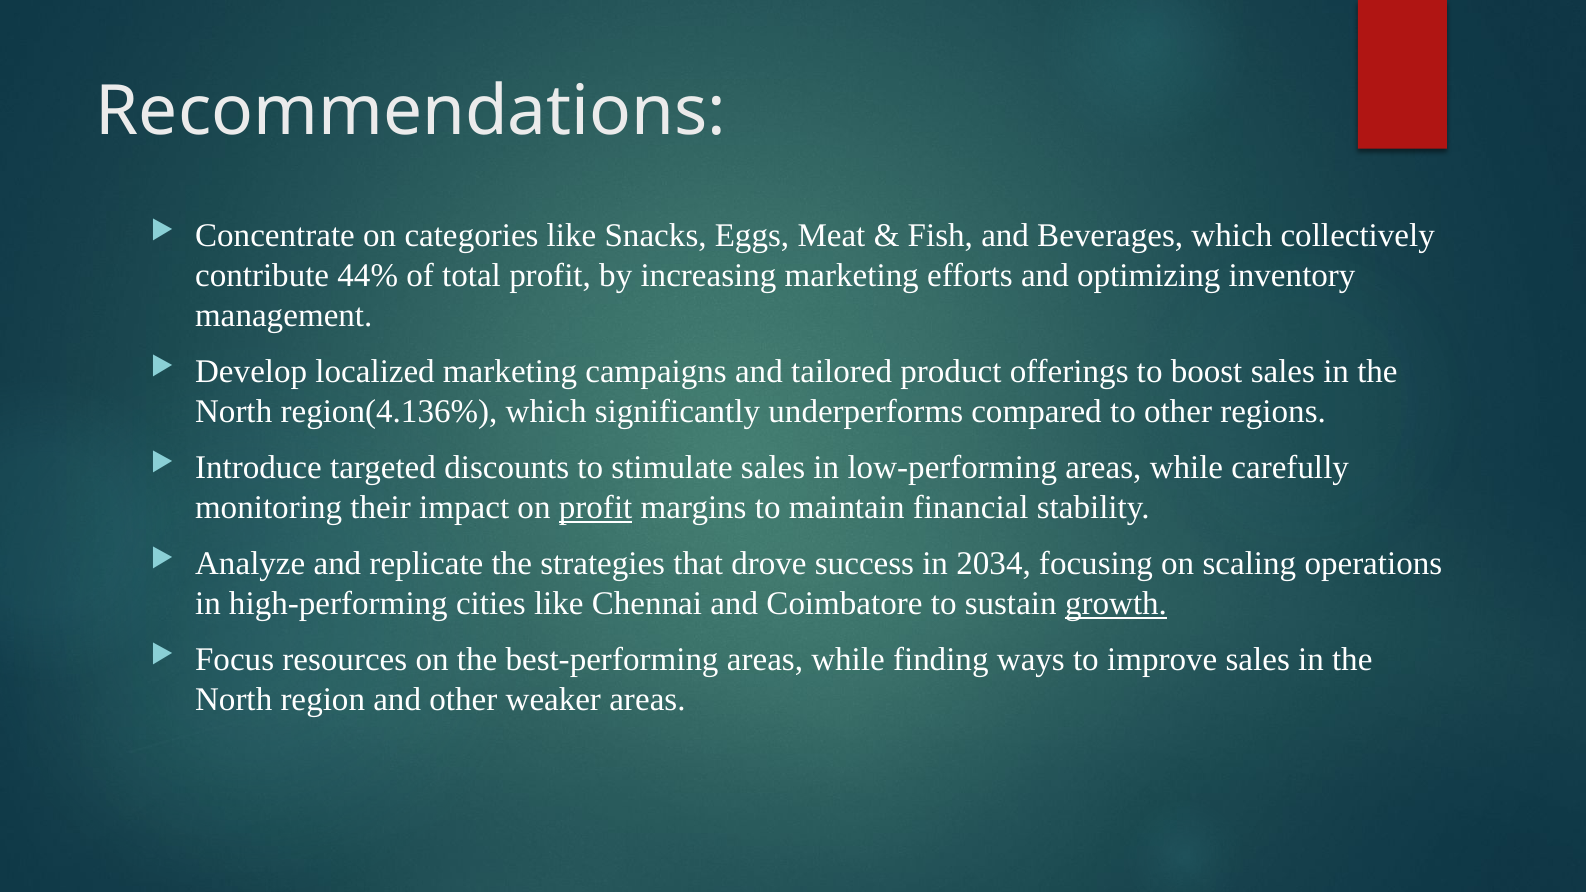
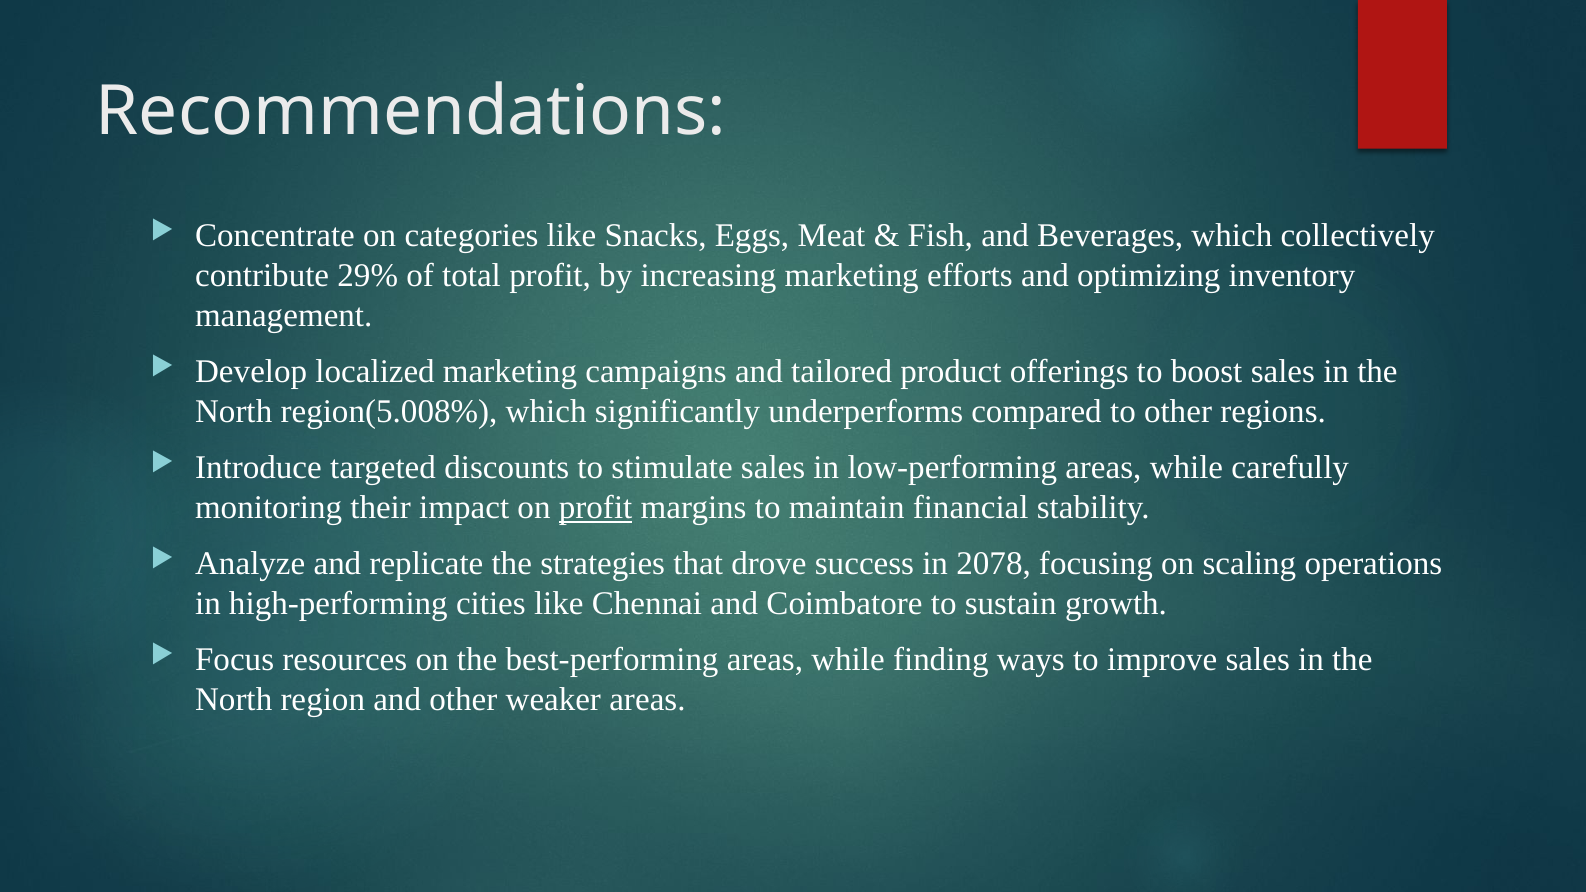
44%: 44% -> 29%
region(4.136%: region(4.136% -> region(5.008%
2034: 2034 -> 2078
growth underline: present -> none
